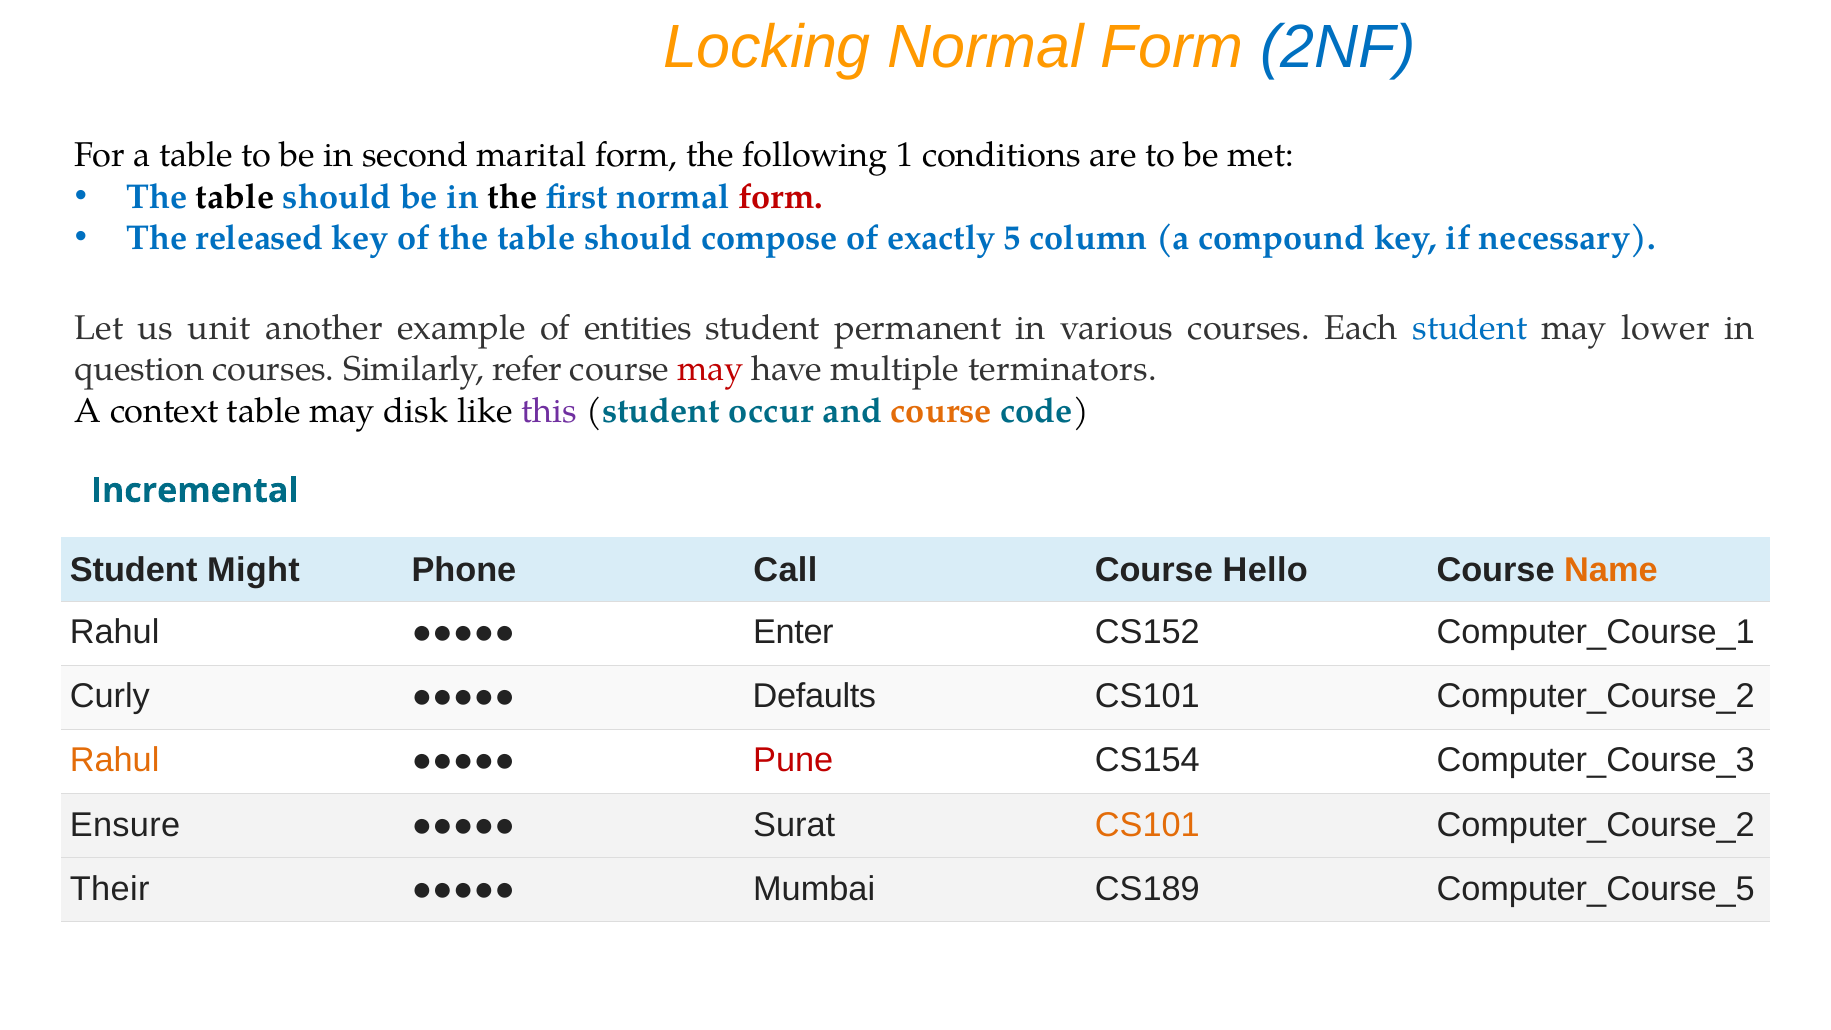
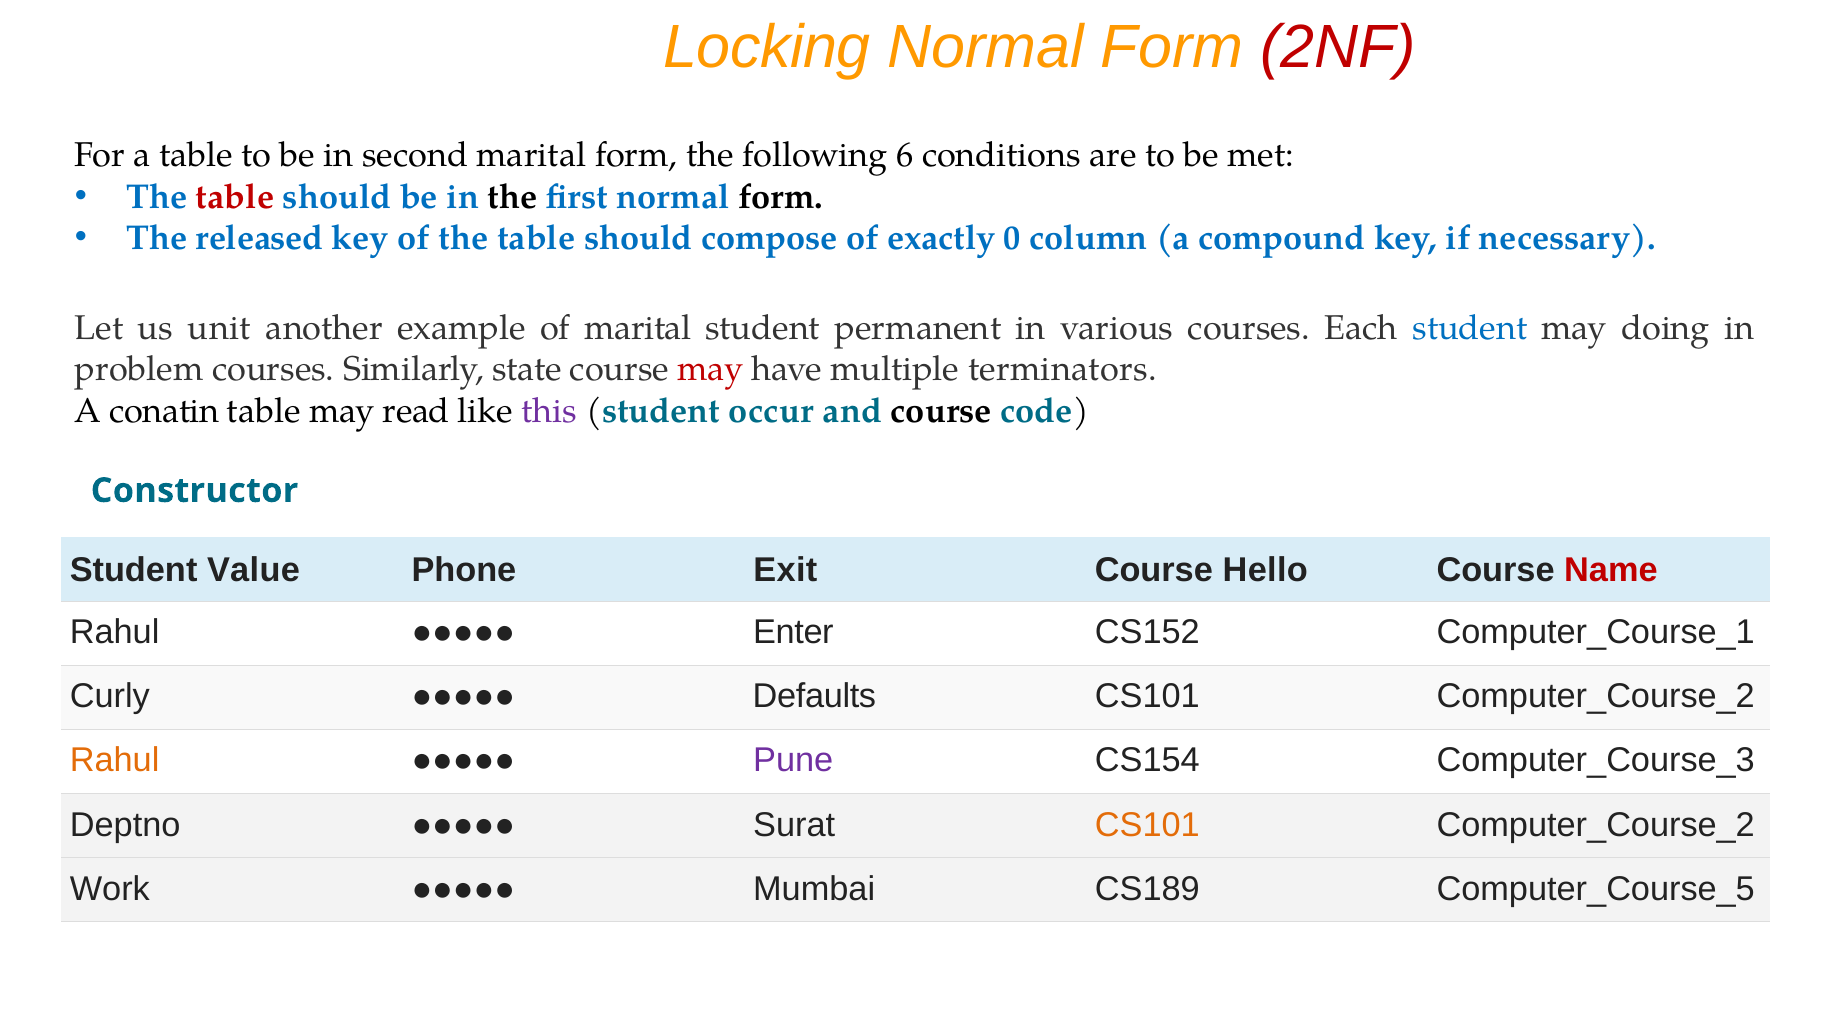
2NF colour: blue -> red
1: 1 -> 6
table at (235, 197) colour: black -> red
form at (781, 197) colour: red -> black
5: 5 -> 0
of entities: entities -> marital
lower: lower -> doing
question: question -> problem
refer: refer -> state
context: context -> conatin
disk: disk -> read
course at (941, 411) colour: orange -> black
Incremental: Incremental -> Constructor
Might: Might -> Value
Call: Call -> Exit
Name colour: orange -> red
Pune colour: red -> purple
Ensure: Ensure -> Deptno
Their: Their -> Work
